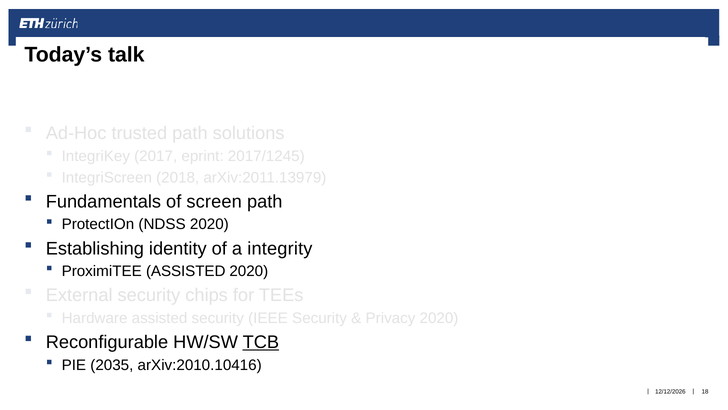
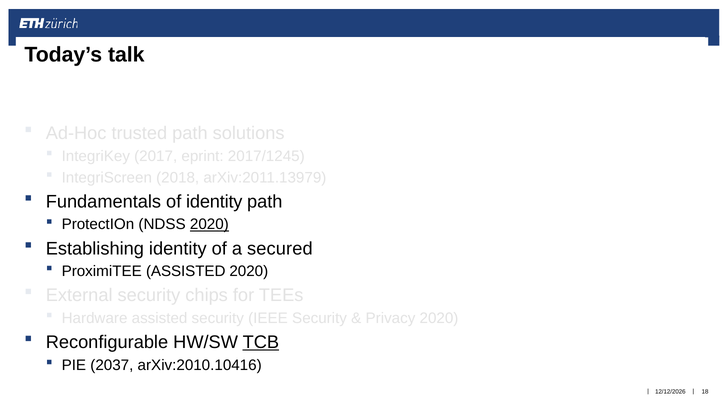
of screen: screen -> identity
2020 at (209, 224) underline: none -> present
integrity: integrity -> secured
2035: 2035 -> 2037
